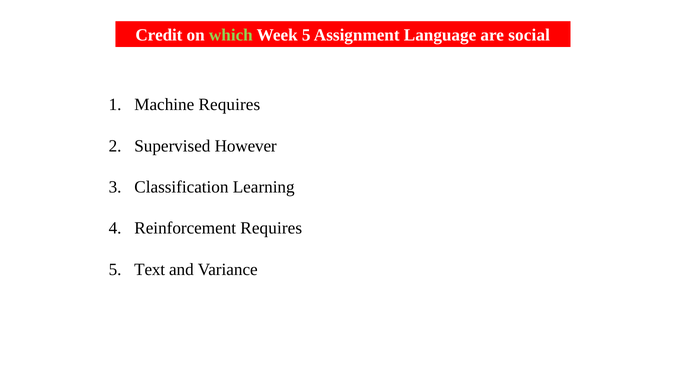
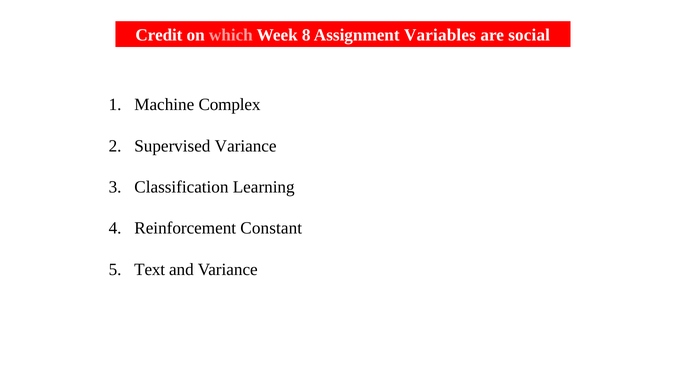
which colour: light green -> pink
Week 5: 5 -> 8
Language: Language -> Variables
Machine Requires: Requires -> Complex
Supervised However: However -> Variance
Reinforcement Requires: Requires -> Constant
